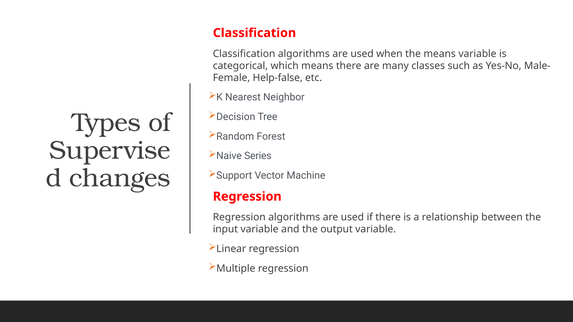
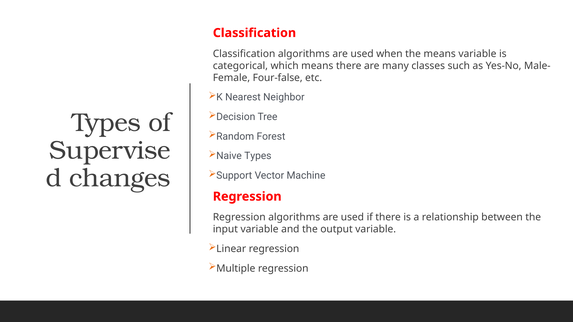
Help-false: Help-false -> Four-false
Series at (258, 156): Series -> Types
